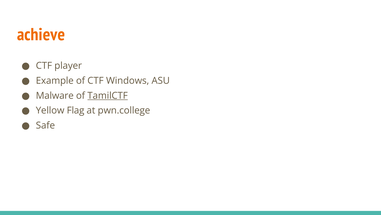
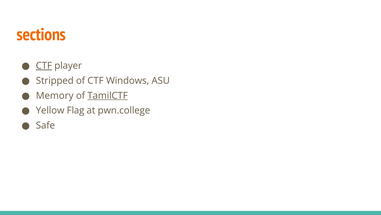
achieve: achieve -> sections
CTF at (44, 66) underline: none -> present
Example: Example -> Stripped
Malware: Malware -> Memory
